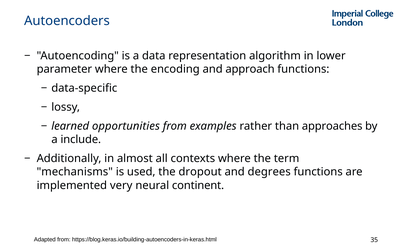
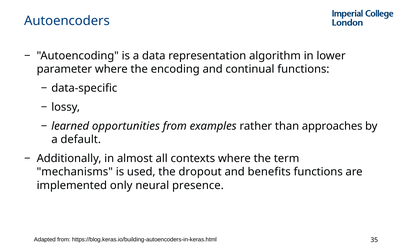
approach: approach -> continual
include: include -> default
degrees: degrees -> benefits
very: very -> only
continent: continent -> presence
